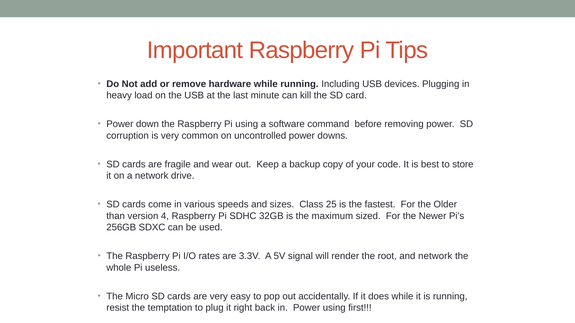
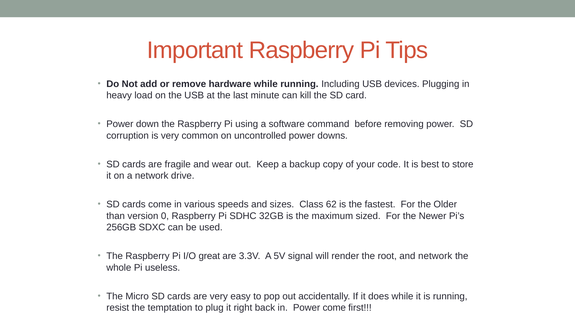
25: 25 -> 62
4: 4 -> 0
rates: rates -> great
Power using: using -> come
